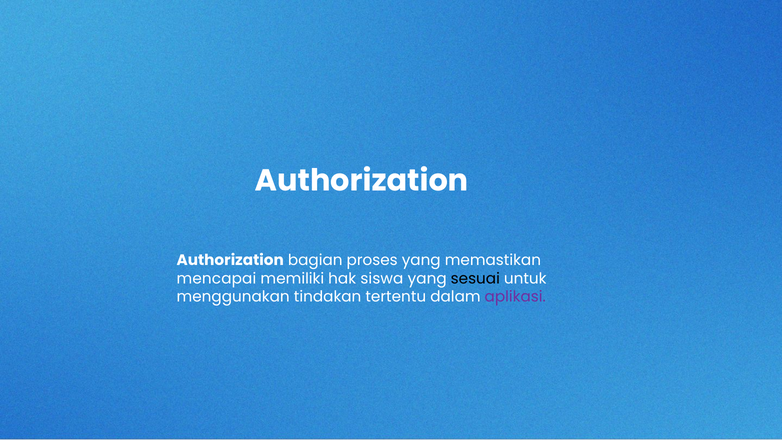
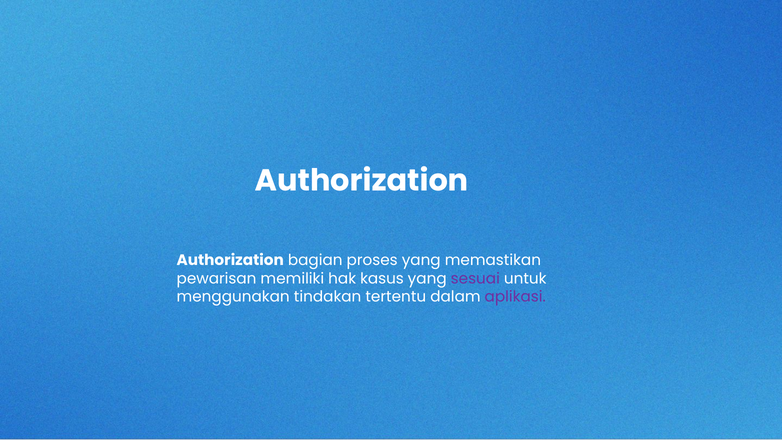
mencapai: mencapai -> pewarisan
siswa: siswa -> kasus
sesuai colour: black -> purple
